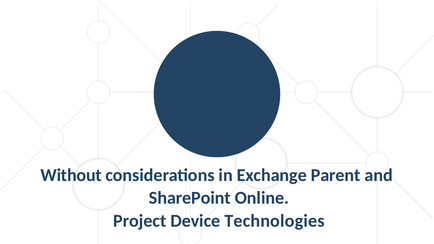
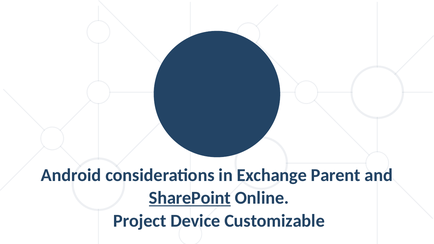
Without: Without -> Android
SharePoint underline: none -> present
Technologies: Technologies -> Customizable
